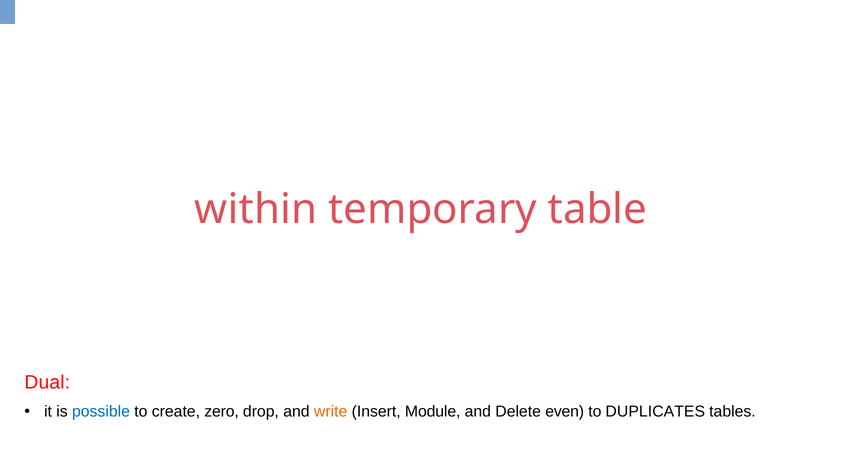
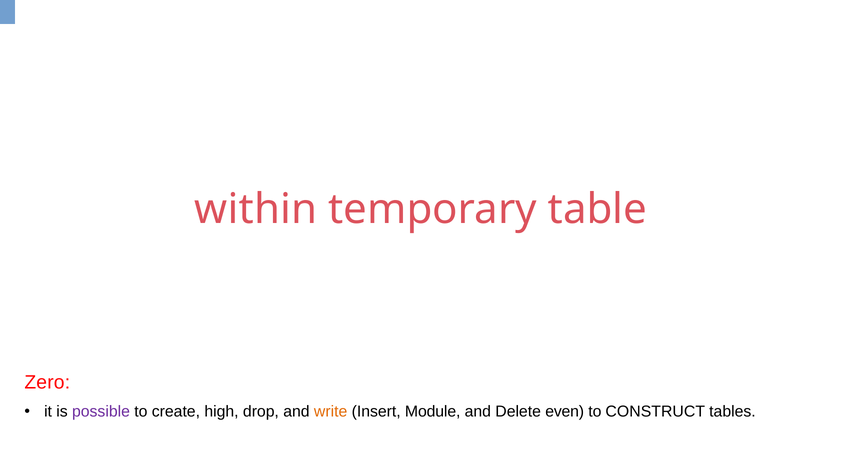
Dual: Dual -> Zero
possible colour: blue -> purple
zero: zero -> high
DUPLICATES: DUPLICATES -> CONSTRUCT
